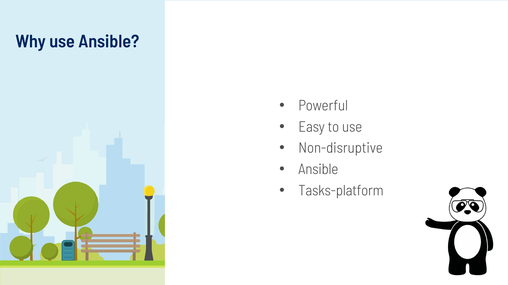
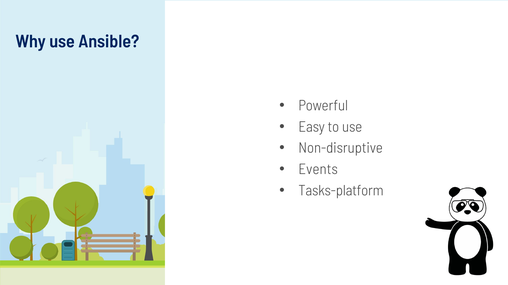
Ansible at (318, 170): Ansible -> Events
